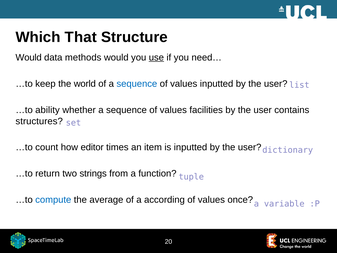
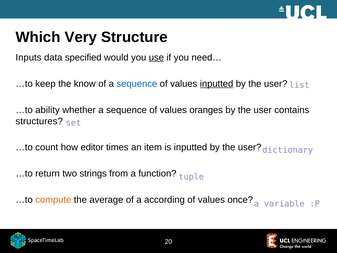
That: That -> Very
Would at (29, 57): Would -> Inputs
methods: methods -> specified
world: world -> know
inputted at (217, 84) underline: none -> present
facilities: facilities -> oranges
compute colour: blue -> orange
